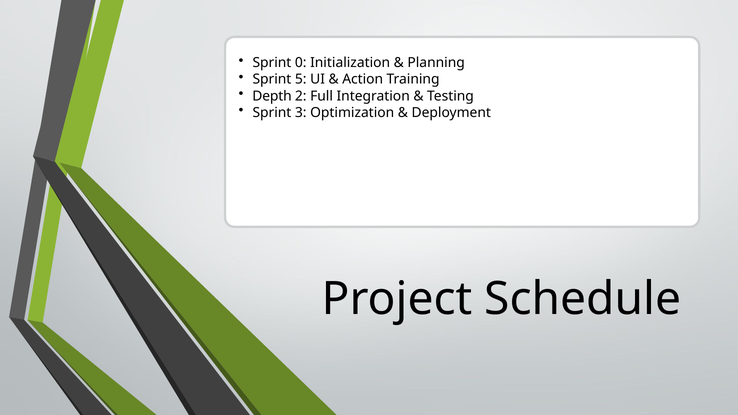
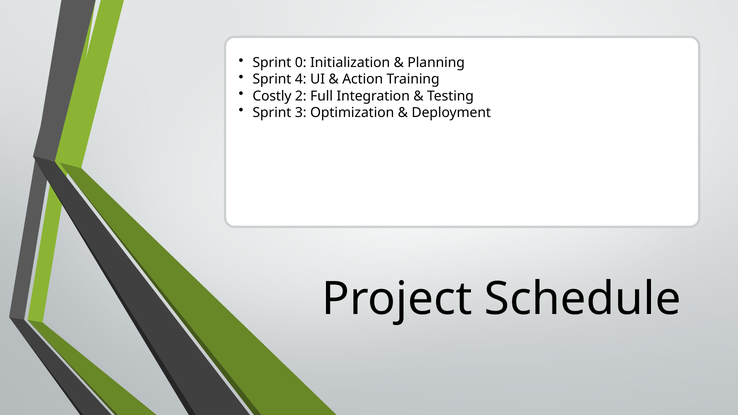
5: 5 -> 4
Depth: Depth -> Costly
